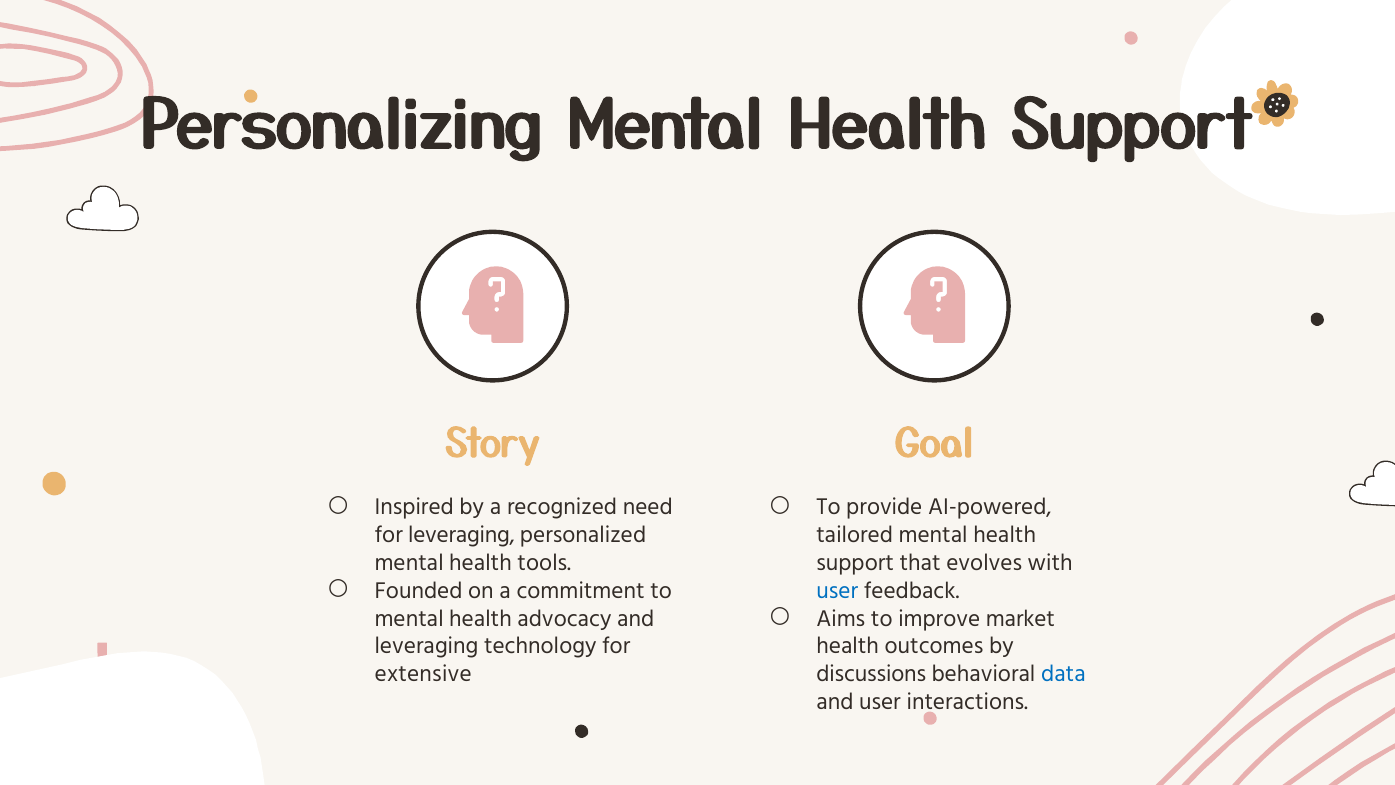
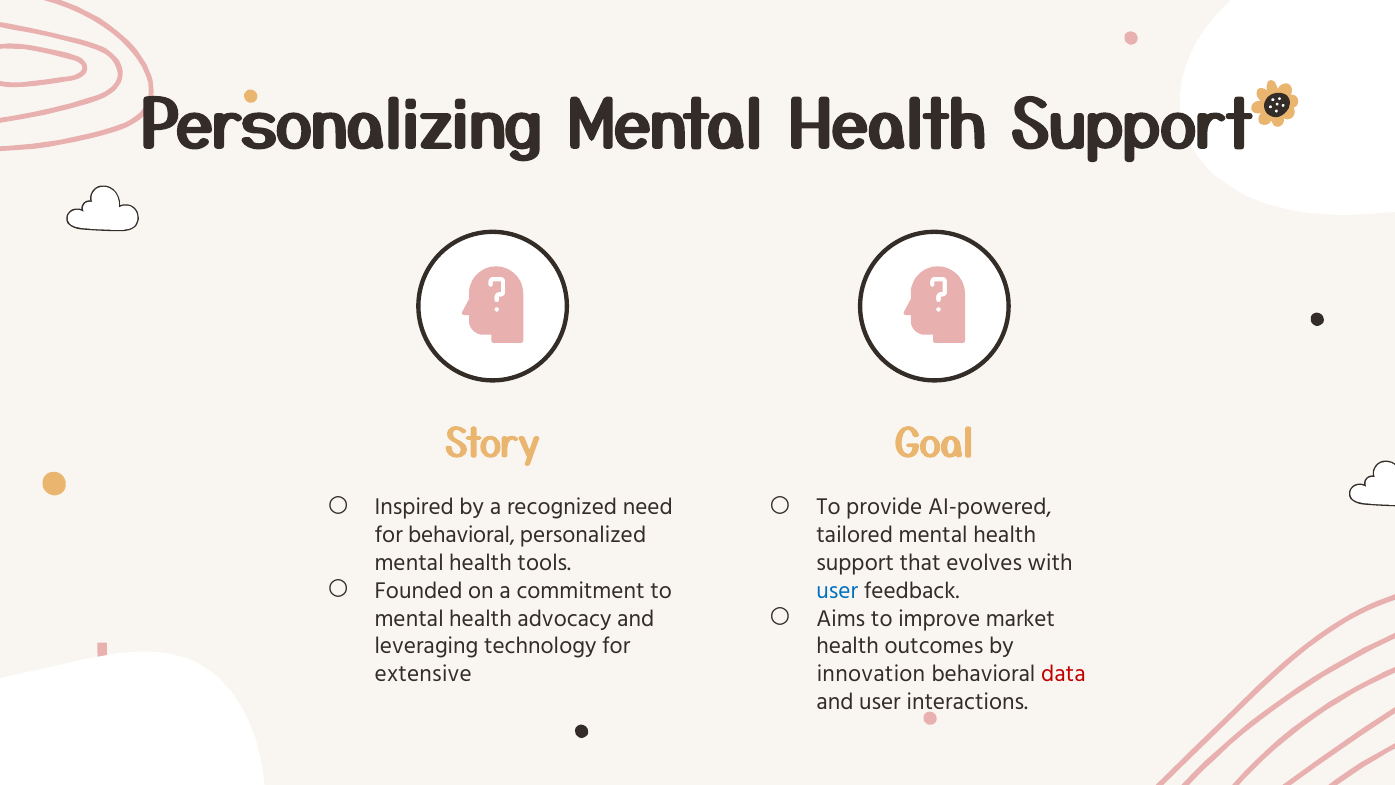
for leveraging: leveraging -> behavioral
discussions: discussions -> innovation
data colour: blue -> red
